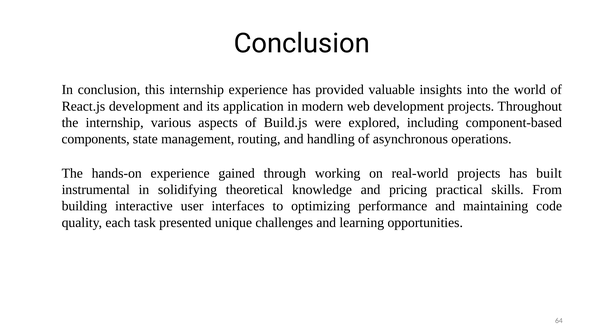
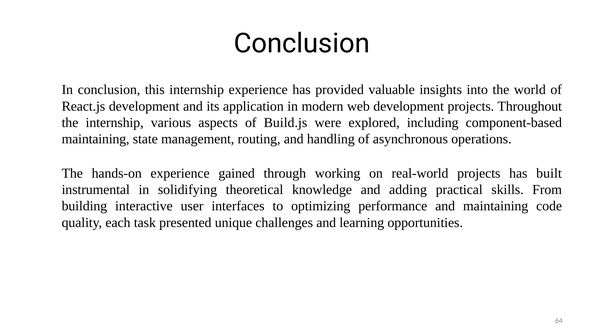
components at (96, 139): components -> maintaining
pricing: pricing -> adding
